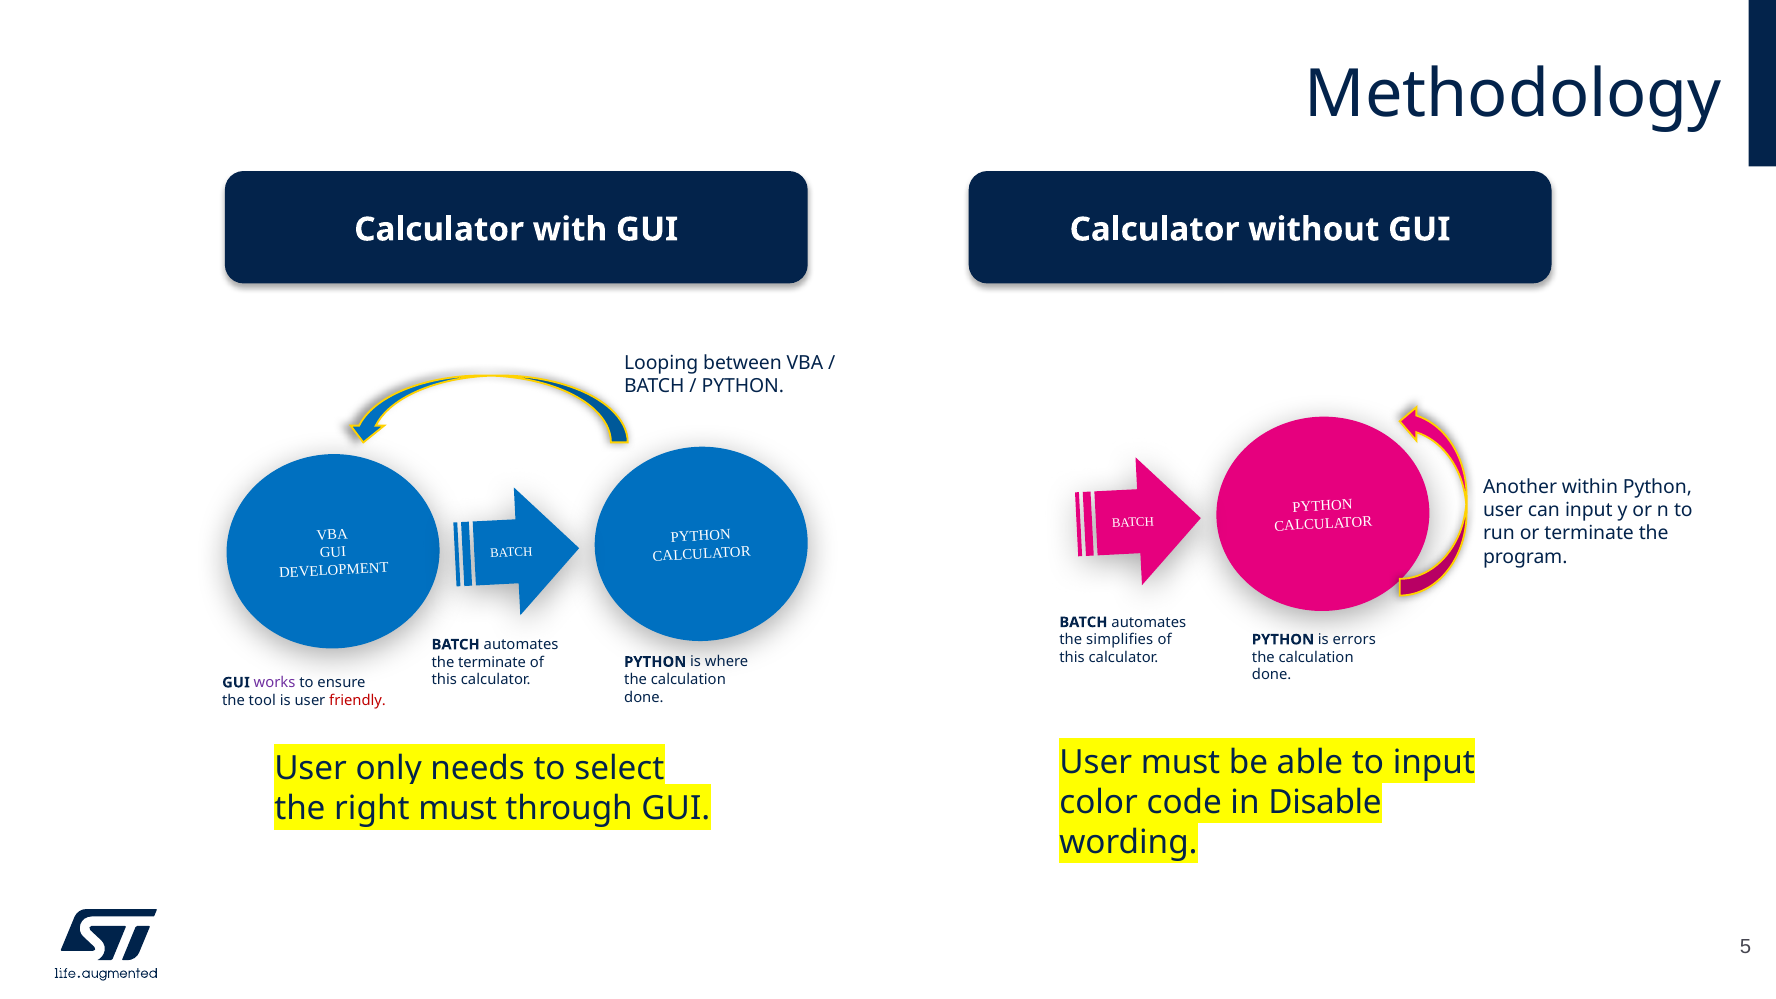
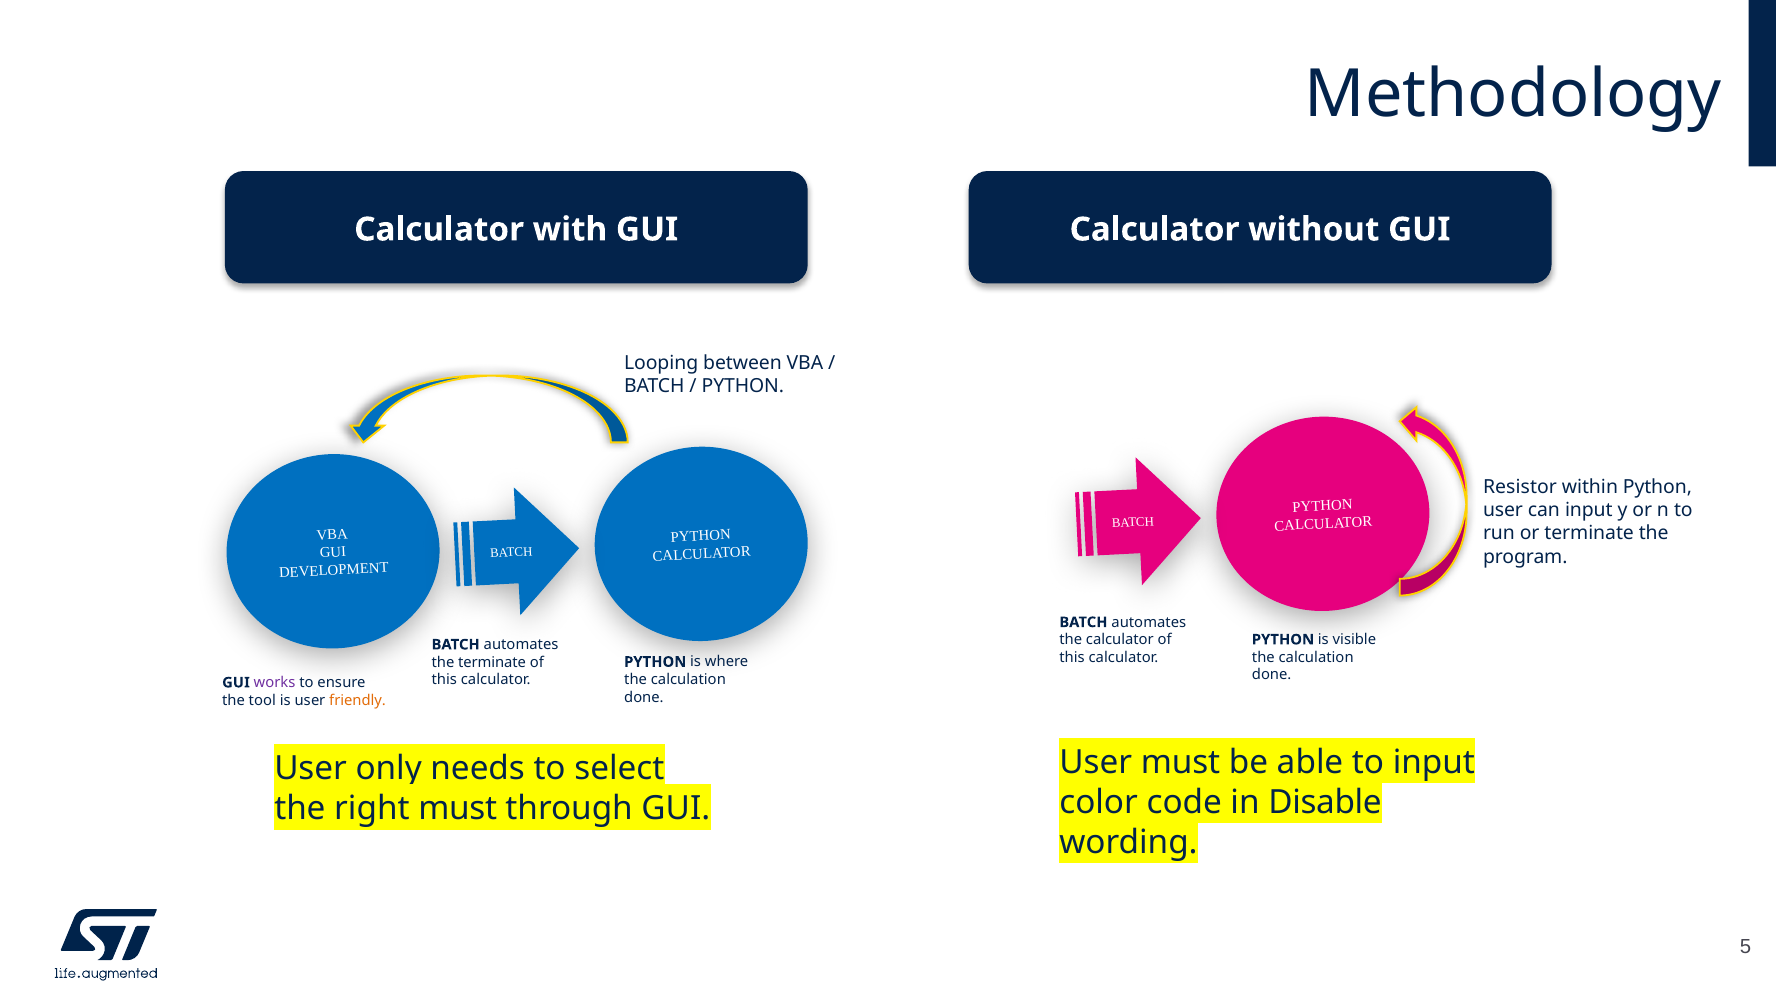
Another: Another -> Resistor
the simplifies: simplifies -> calculator
errors: errors -> visible
friendly colour: red -> orange
